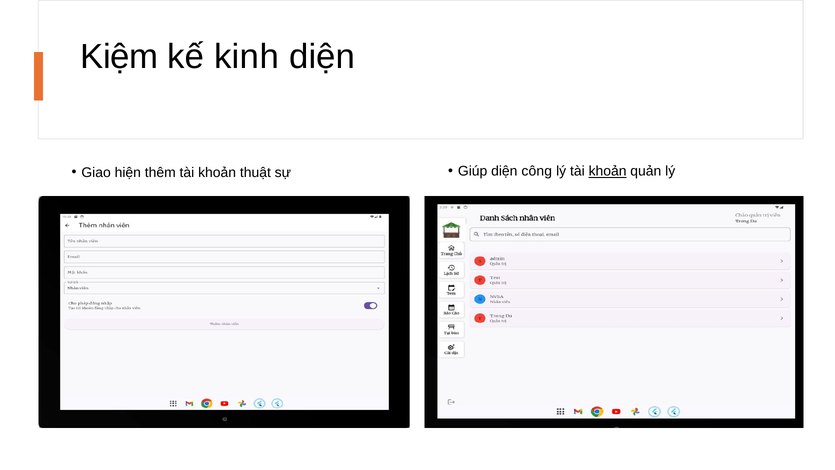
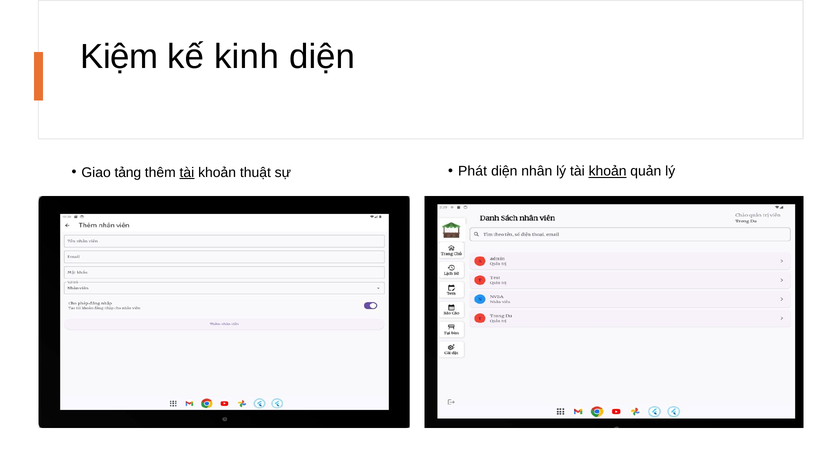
hiện: hiện -> tảng
tài at (187, 172) underline: none -> present
Giúp: Giúp -> Phát
công: công -> nhân
